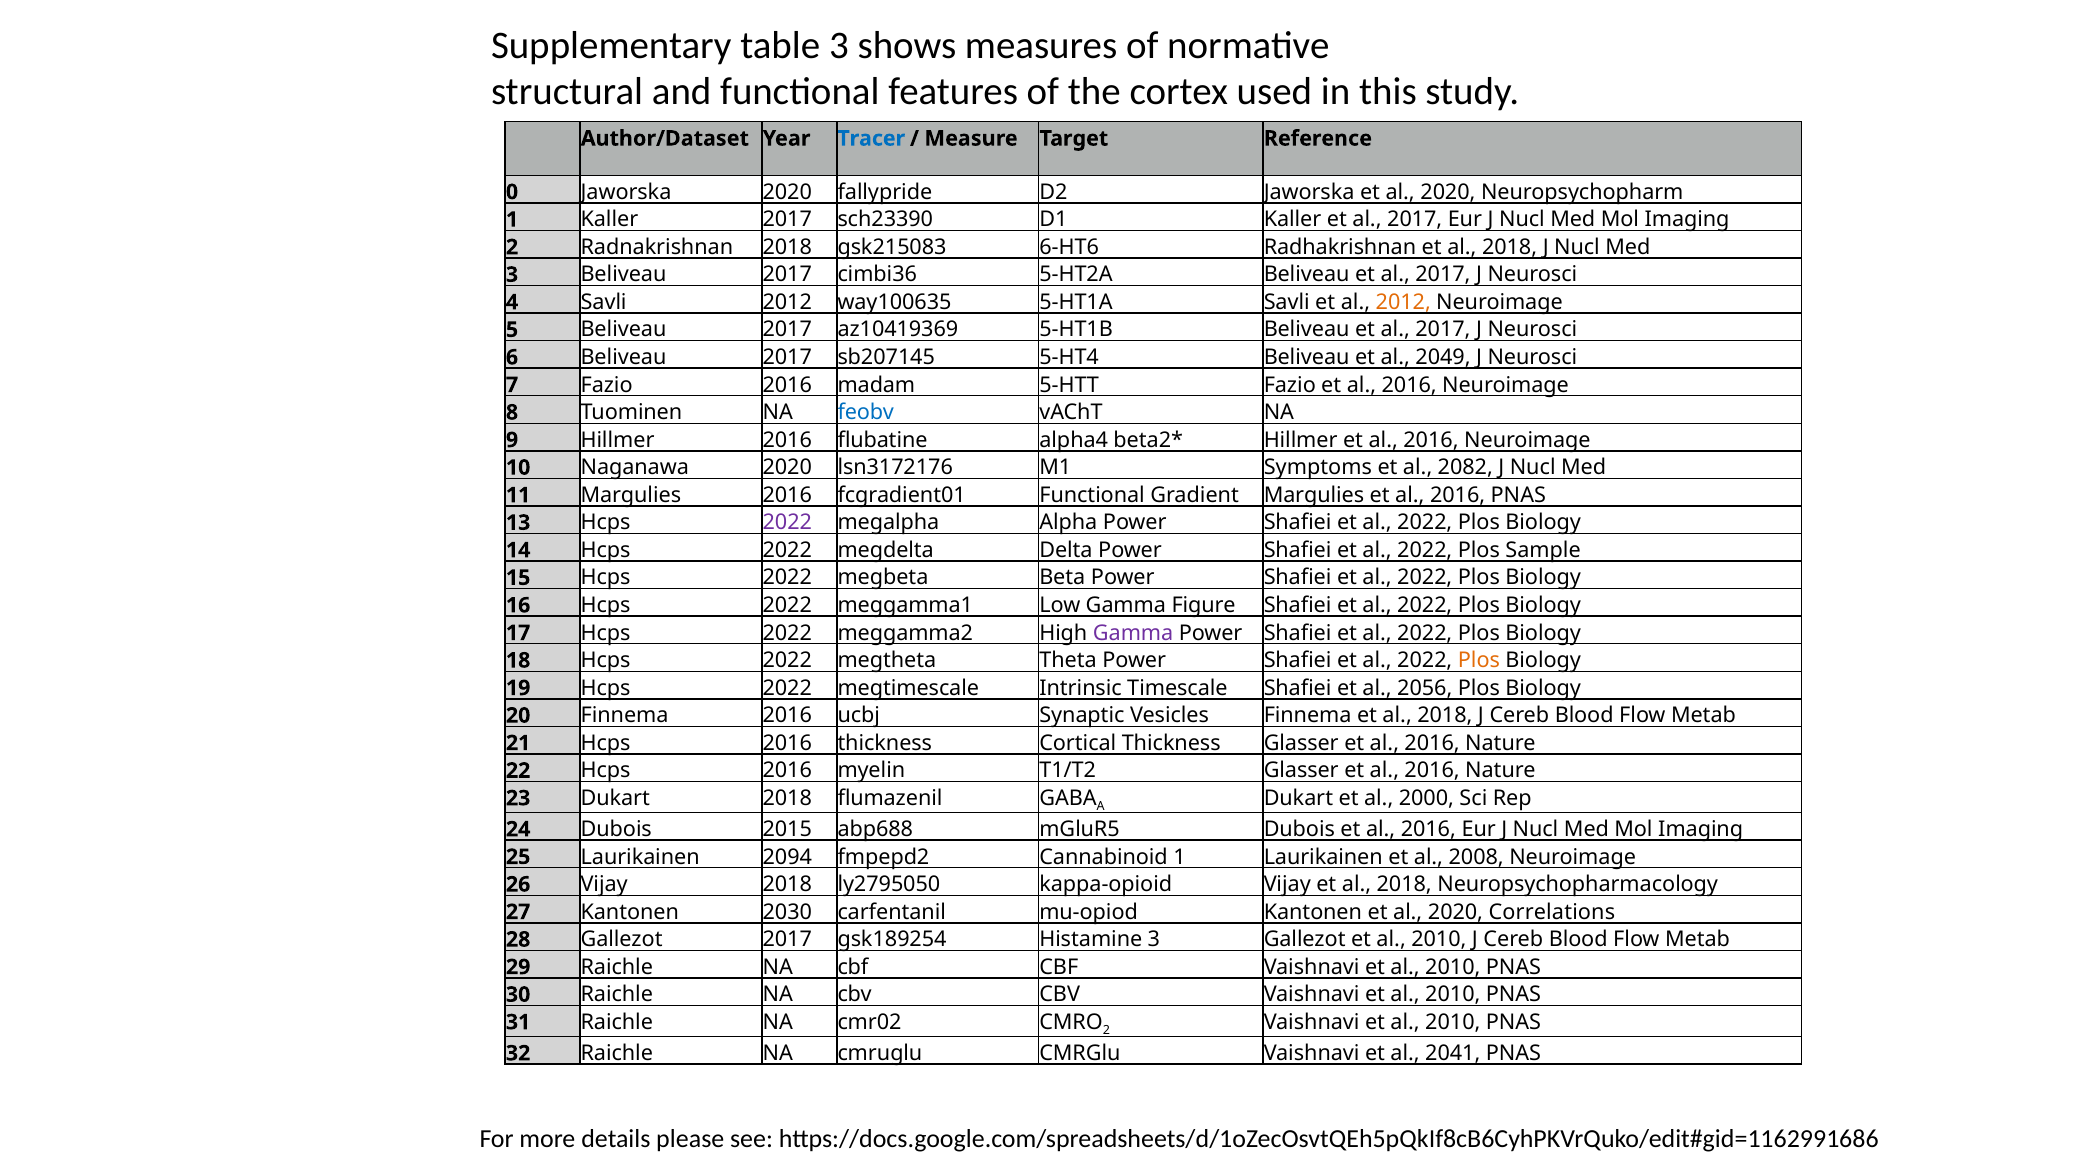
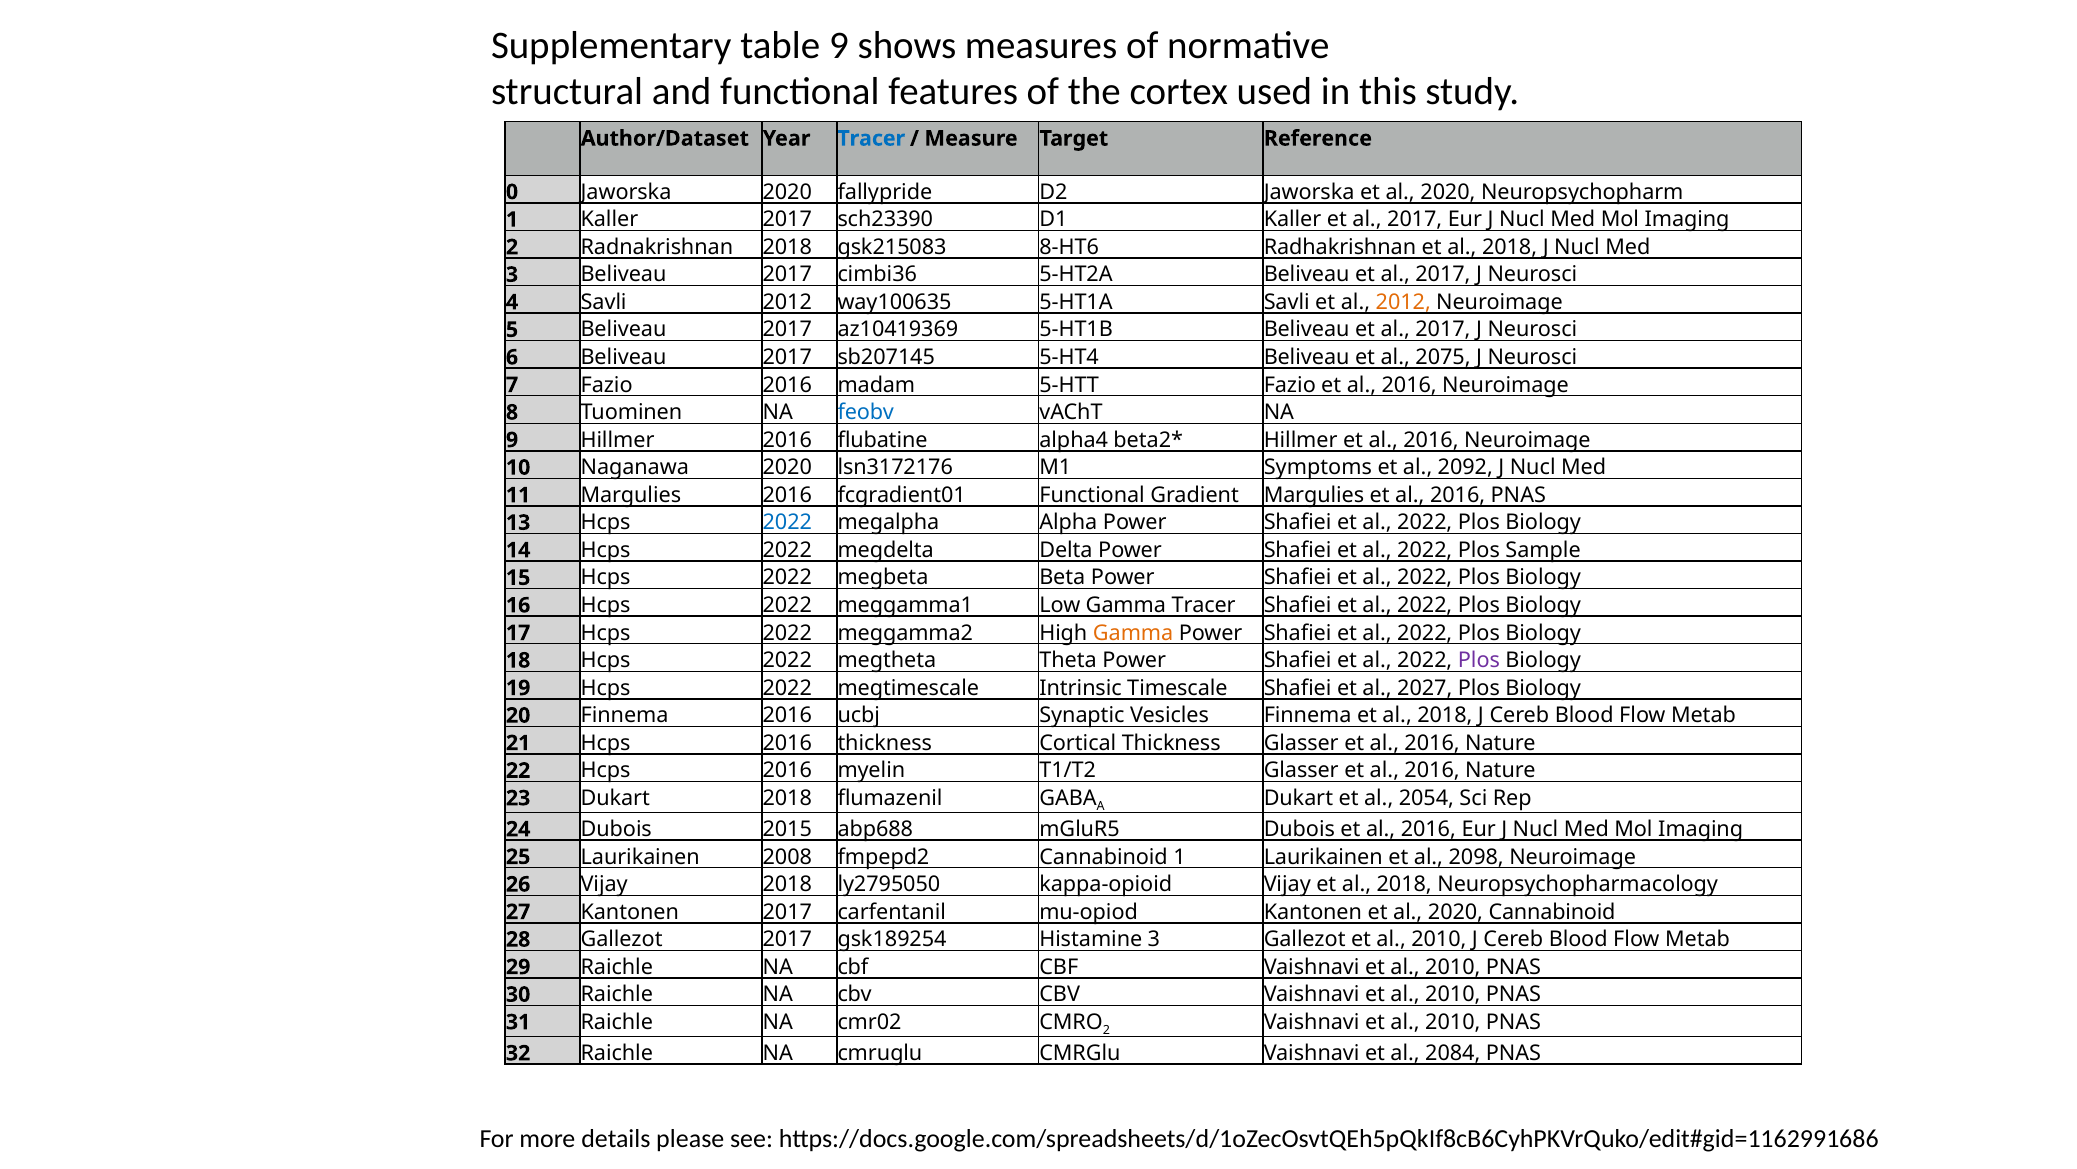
table 3: 3 -> 9
6-HT6: 6-HT6 -> 8-HT6
2049: 2049 -> 2075
2082: 2082 -> 2092
2022 at (787, 522) colour: purple -> blue
Gamma Figure: Figure -> Tracer
Gamma at (1133, 633) colour: purple -> orange
Plos at (1479, 660) colour: orange -> purple
2056: 2056 -> 2027
2000: 2000 -> 2054
2094: 2094 -> 2008
2008: 2008 -> 2098
Kantonen 2030: 2030 -> 2017
2020 Correlations: Correlations -> Cannabinoid
2041: 2041 -> 2084
